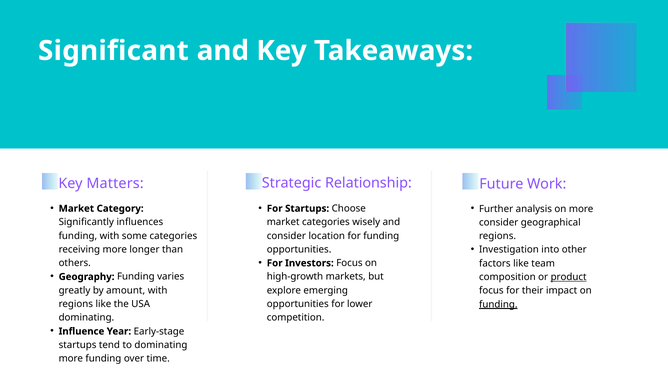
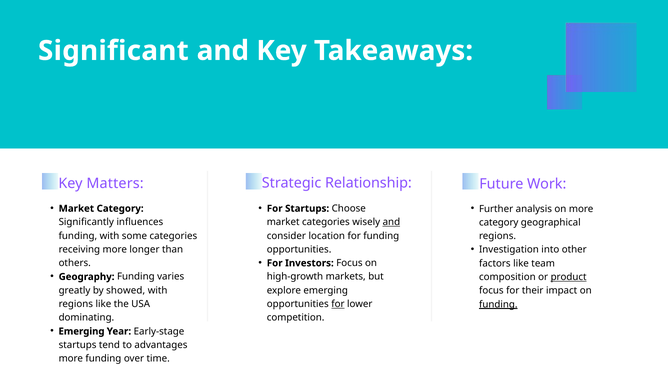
and at (391, 222) underline: none -> present
consider at (499, 222): consider -> category
amount: amount -> showed
for at (338, 304) underline: none -> present
Influence at (81, 331): Influence -> Emerging
to dominating: dominating -> advantages
